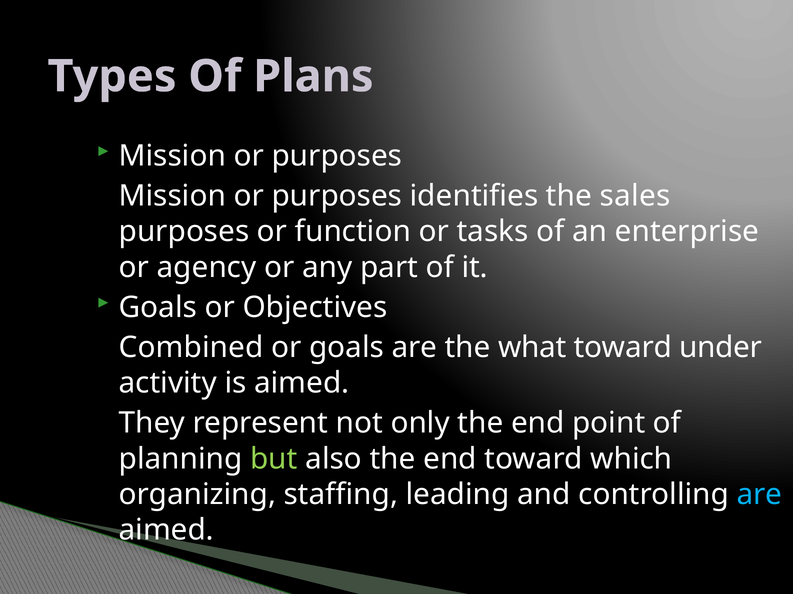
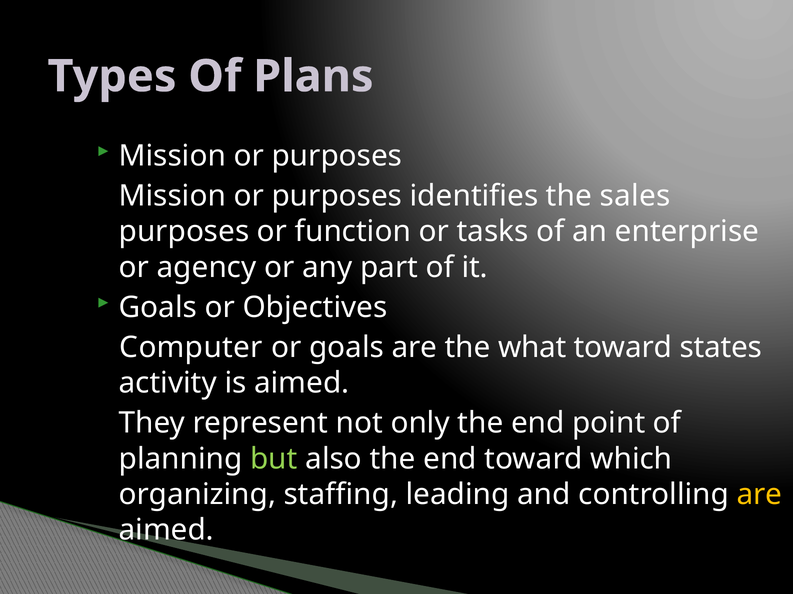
Combined: Combined -> Computer
under: under -> states
are at (759, 495) colour: light blue -> yellow
